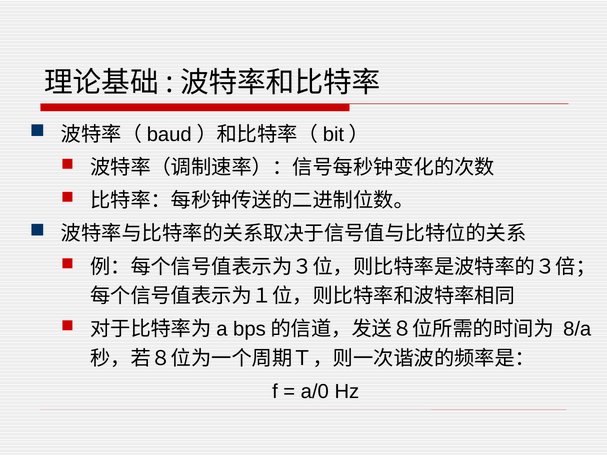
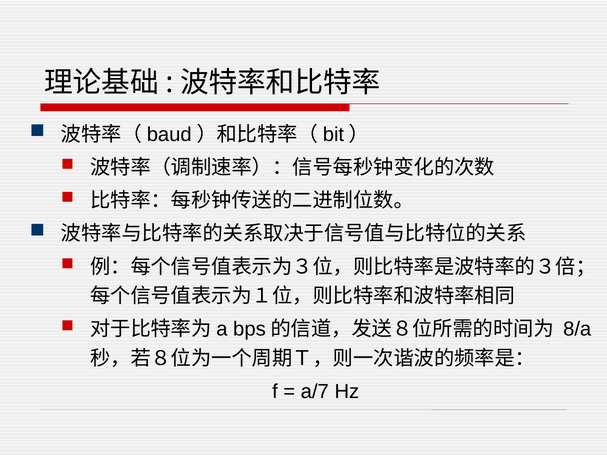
a/0: a/0 -> a/7
